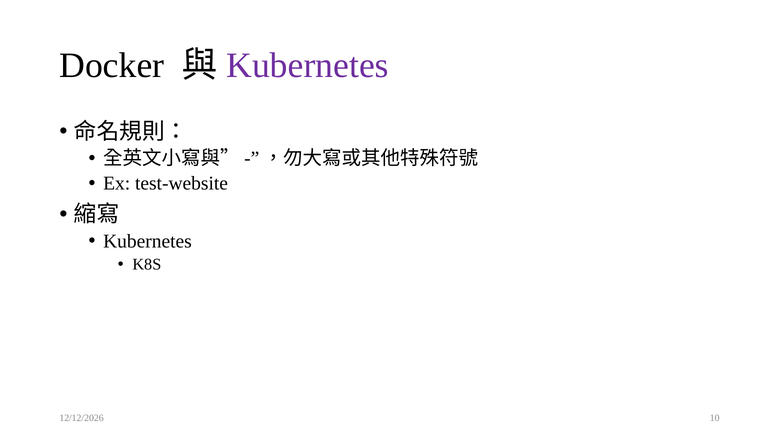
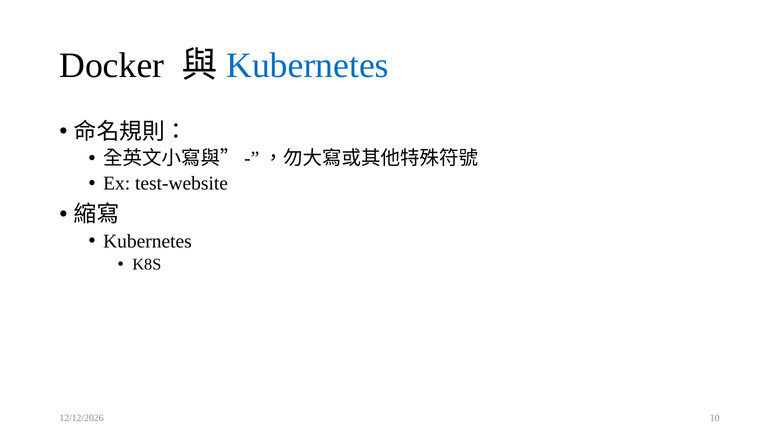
Kubernetes at (307, 65) colour: purple -> blue
